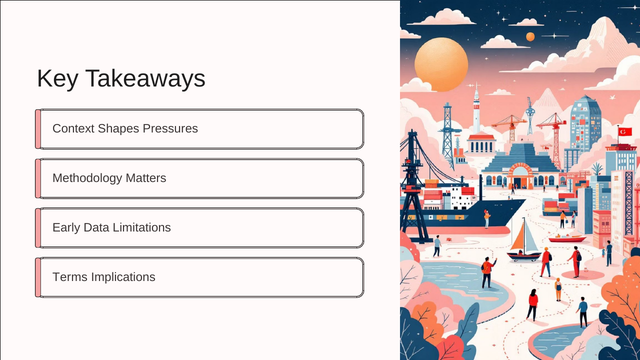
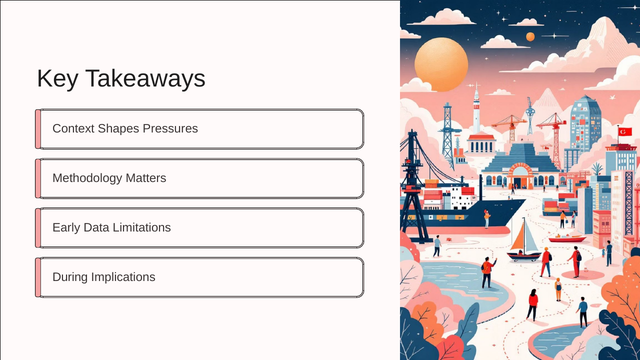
Terms: Terms -> During
